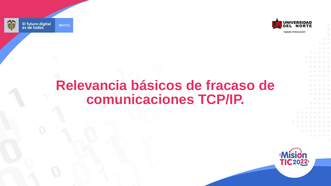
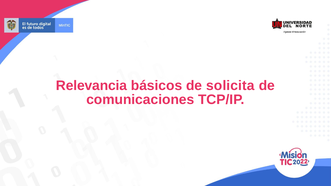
fracaso: fracaso -> solicita
